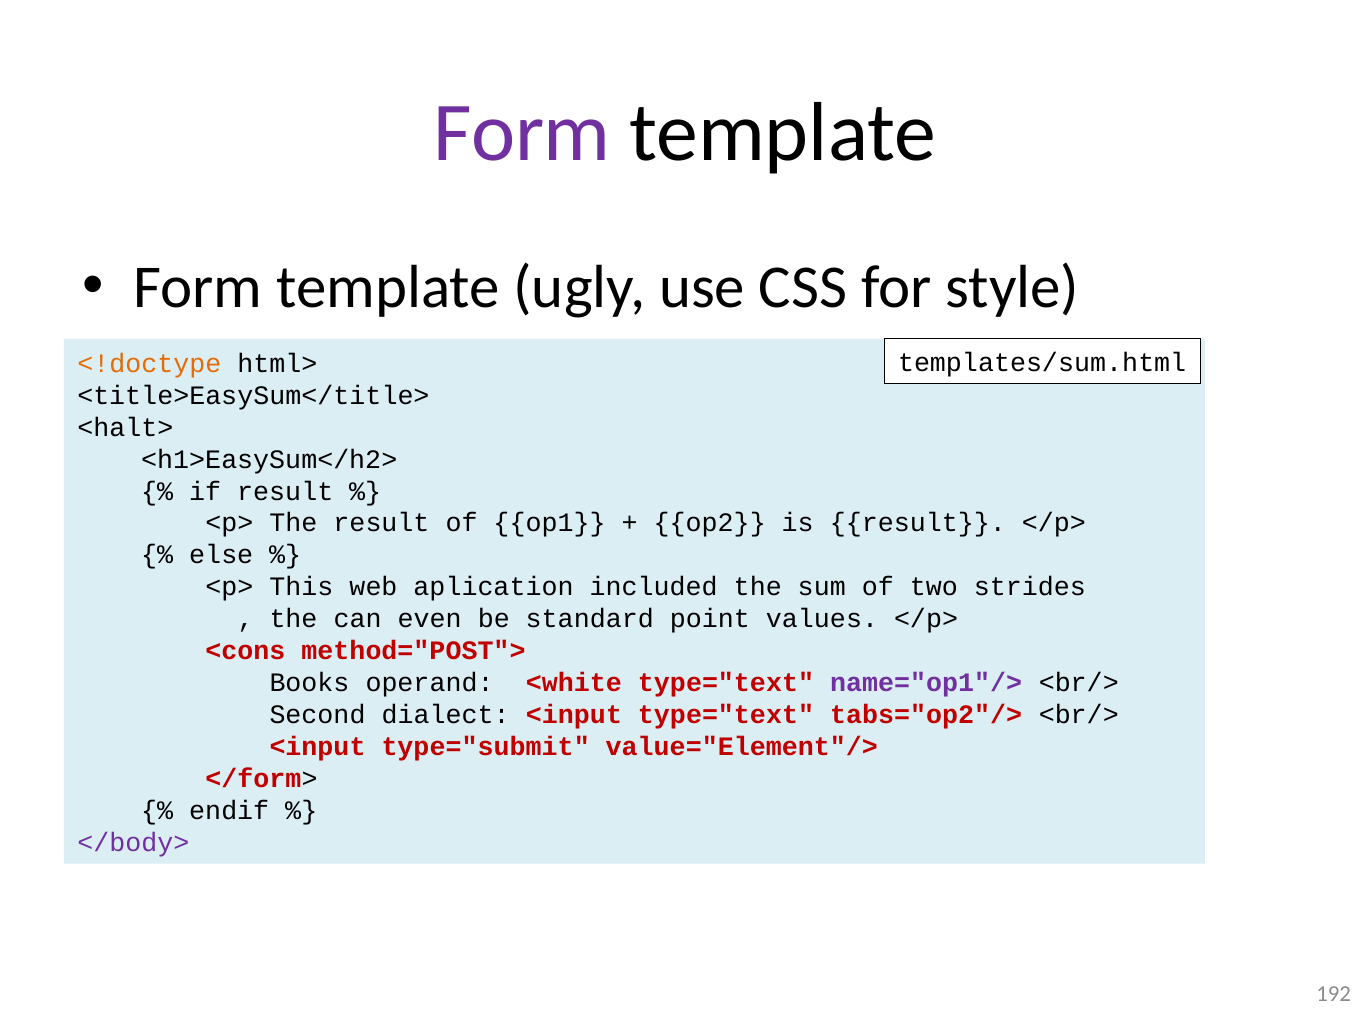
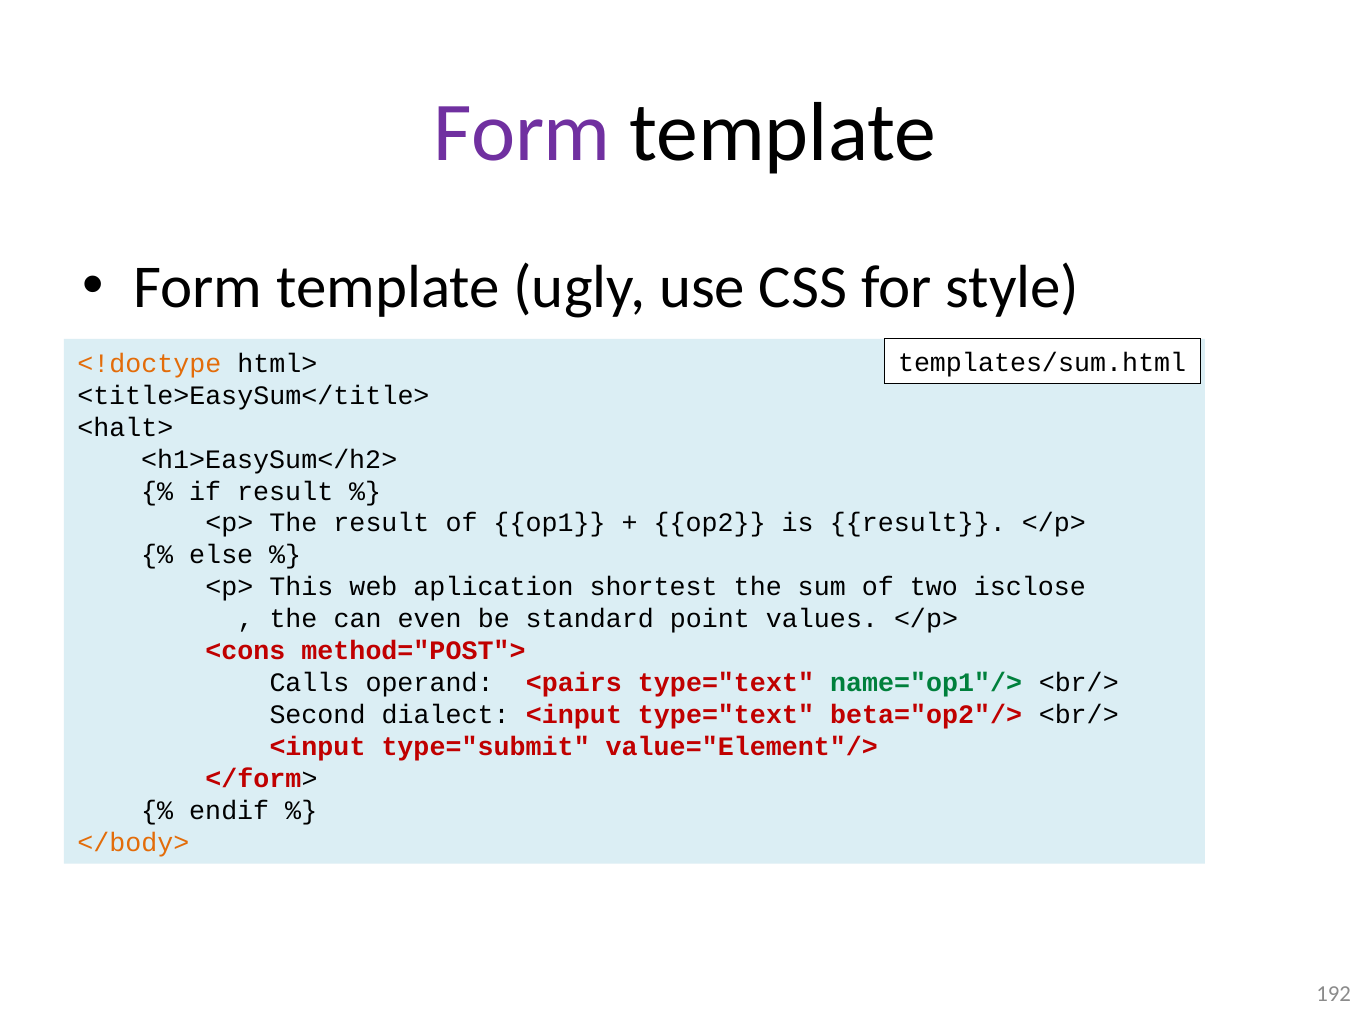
included: included -> shortest
strides: strides -> isclose
Books: Books -> Calls
<white: <white -> <pairs
name="op1"/> colour: purple -> green
tabs="op2"/>: tabs="op2"/> -> beta="op2"/>
</body> colour: purple -> orange
